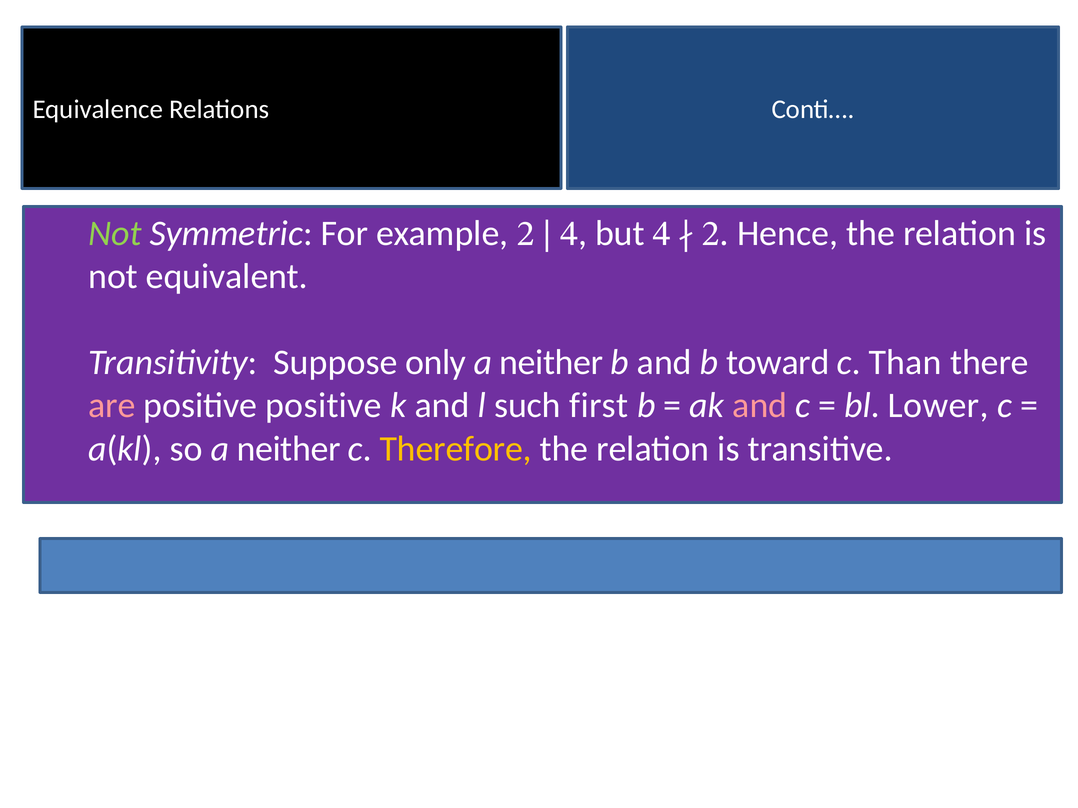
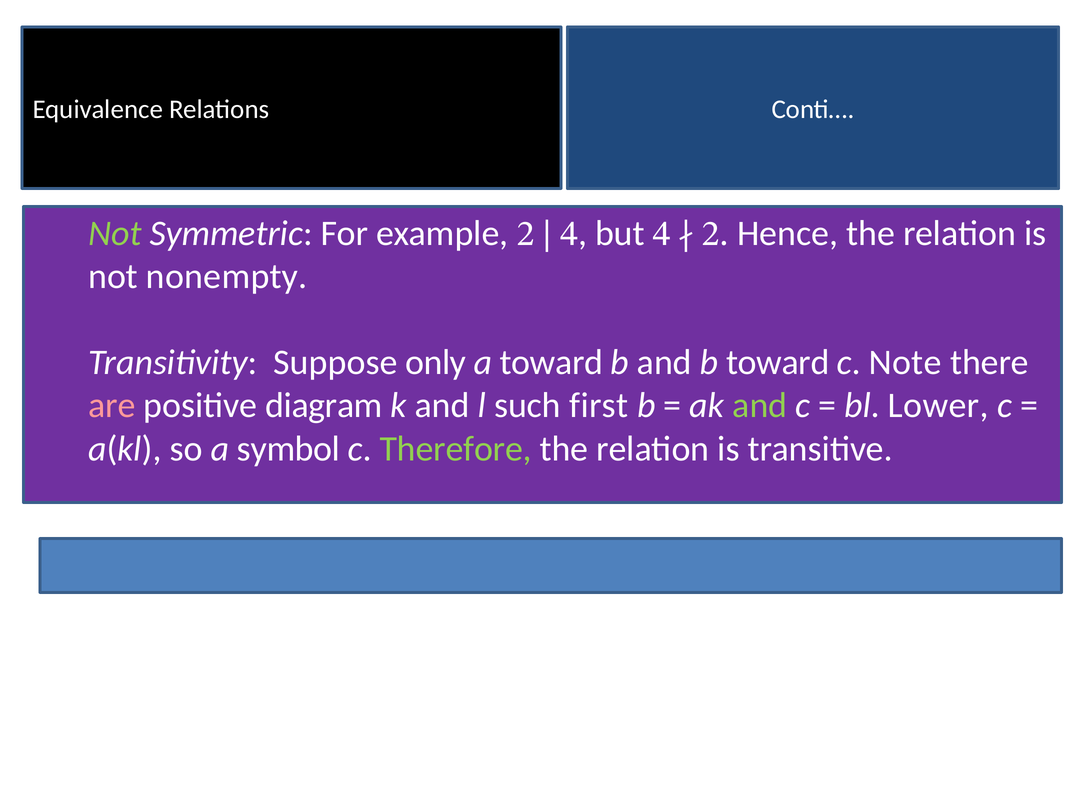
equivalent: equivalent -> nonempty
neither at (551, 363): neither -> toward
Than: Than -> Note
positive positive: positive -> diagram
and at (760, 406) colour: pink -> light green
so a neither: neither -> symbol
Therefore colour: yellow -> light green
